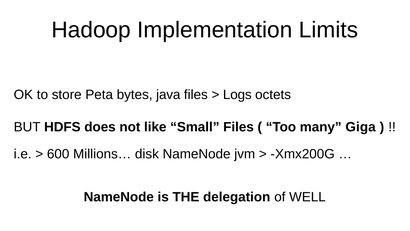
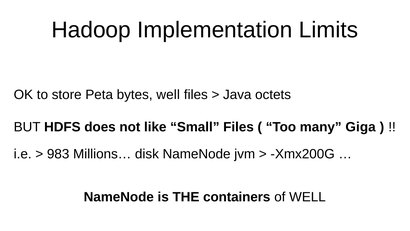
bytes java: java -> well
Logs: Logs -> Java
600: 600 -> 983
delegation: delegation -> containers
